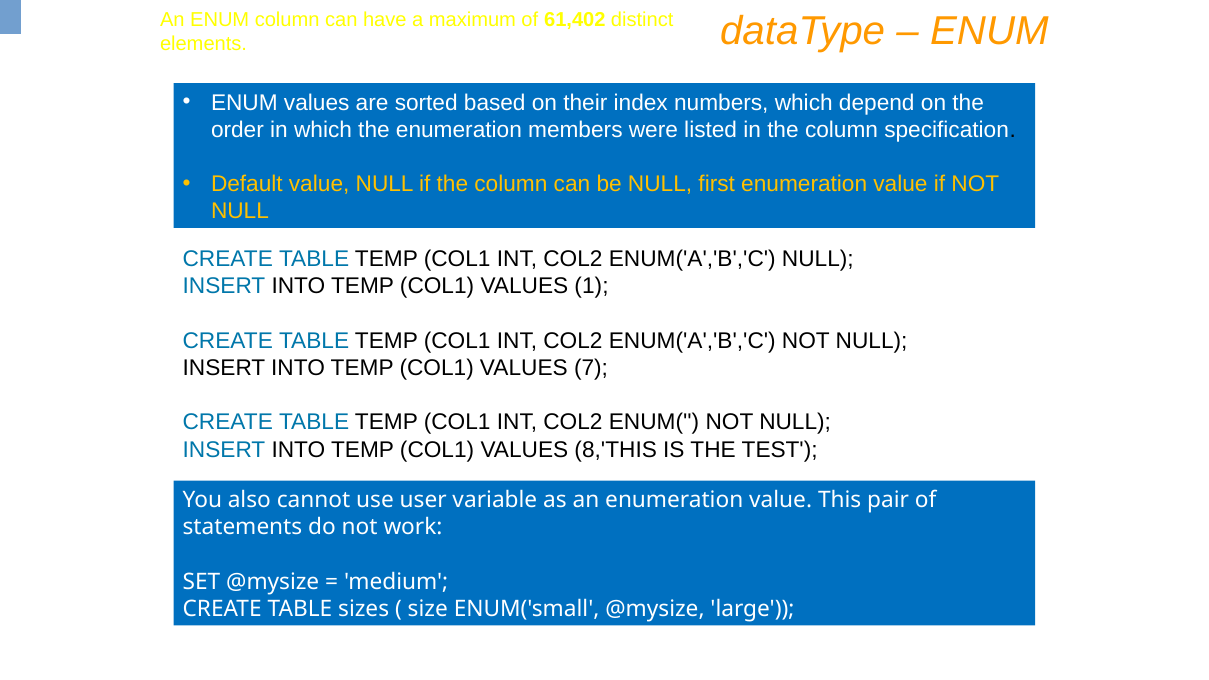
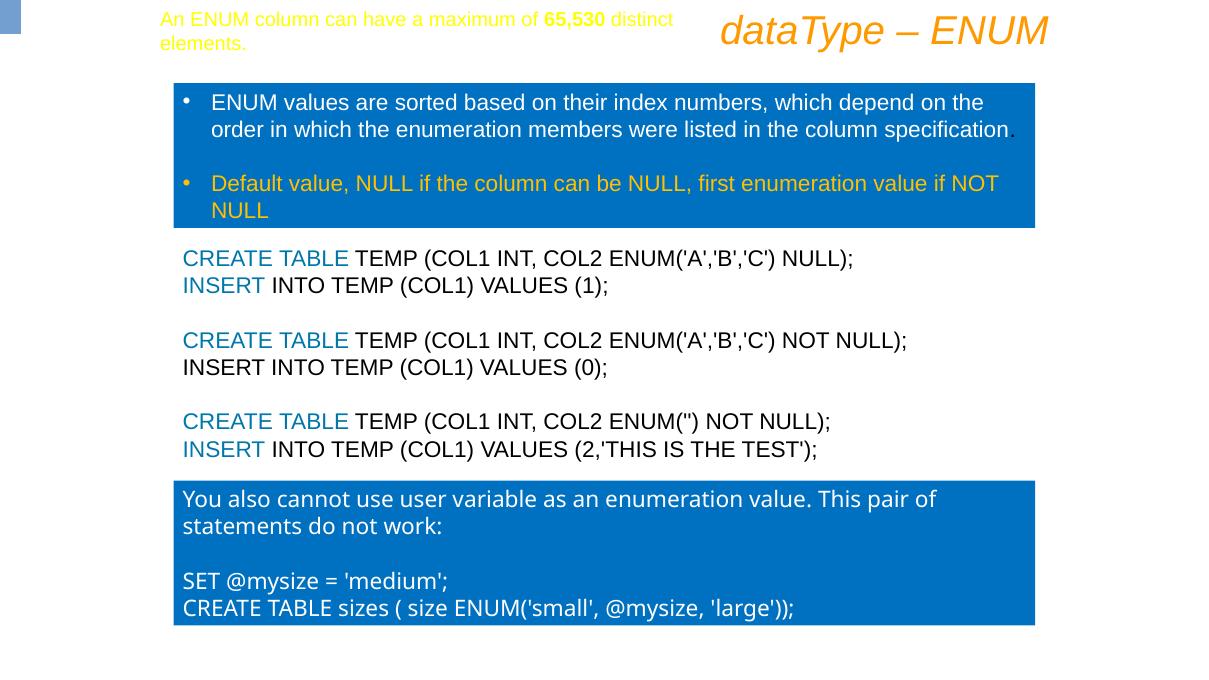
61,402: 61,402 -> 65,530
7: 7 -> 0
8,'THIS: 8,'THIS -> 2,'THIS
